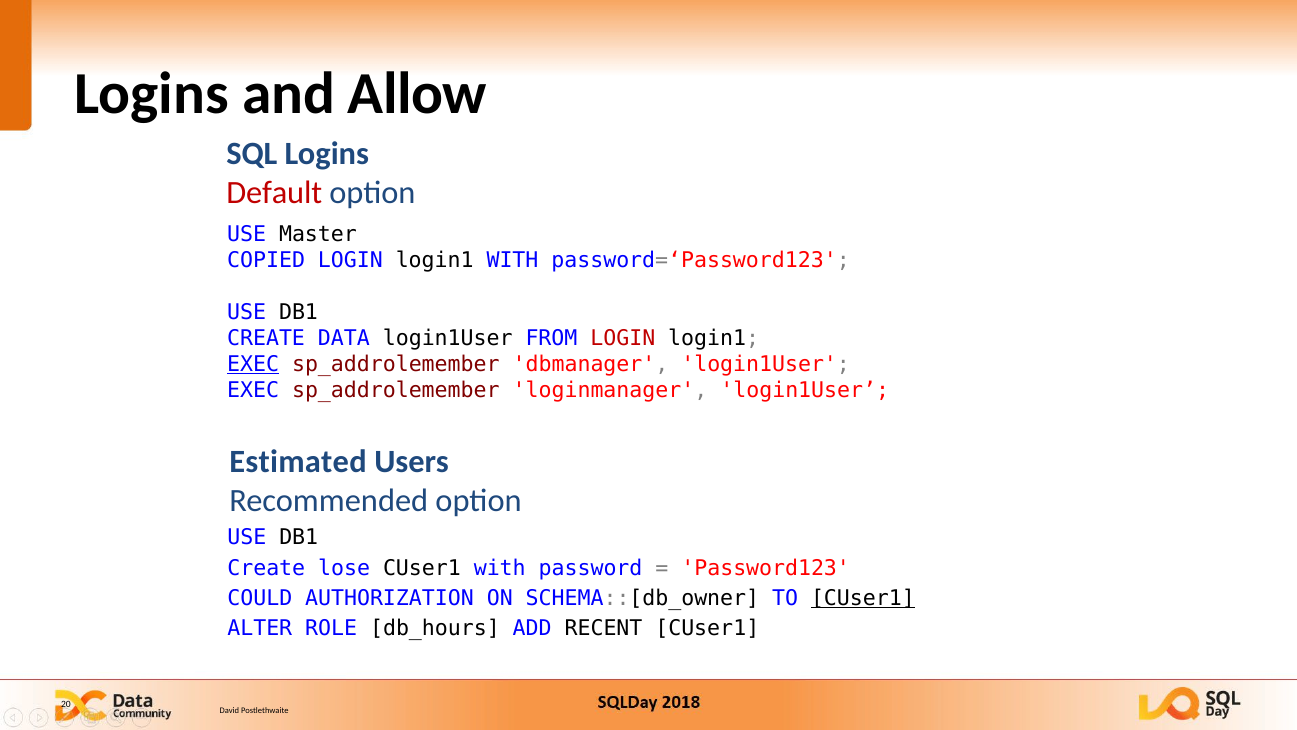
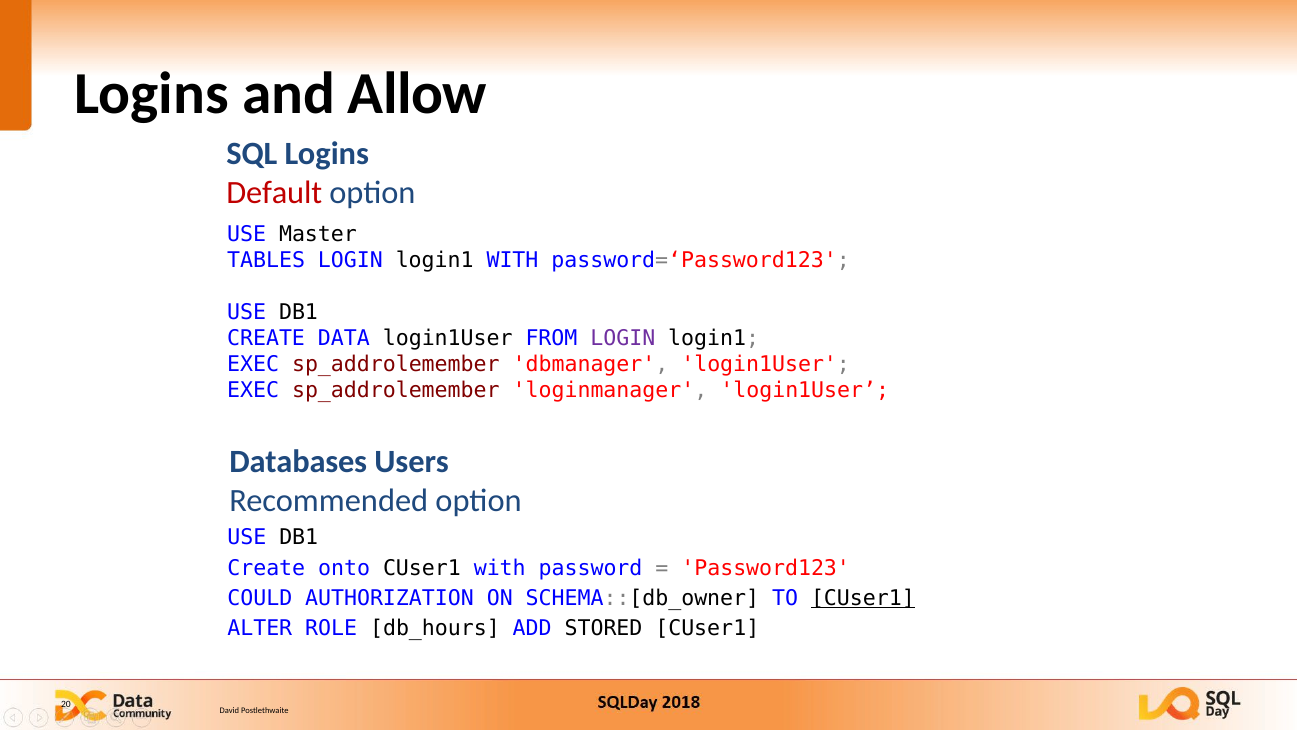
COPIED: COPIED -> TABLES
LOGIN at (623, 338) colour: red -> purple
EXEC at (253, 364) underline: present -> none
Estimated: Estimated -> Databases
lose: lose -> onto
RECENT: RECENT -> STORED
